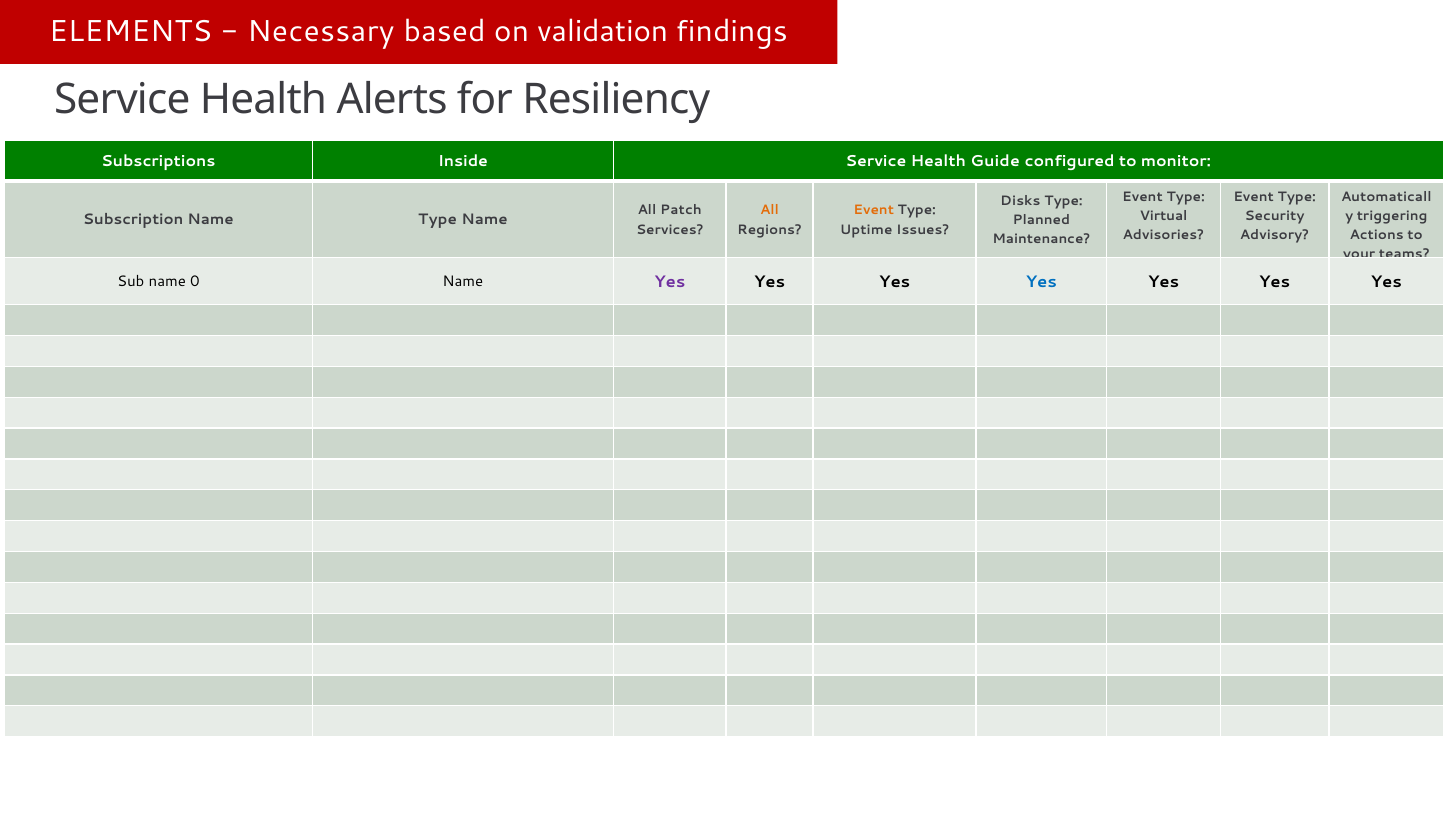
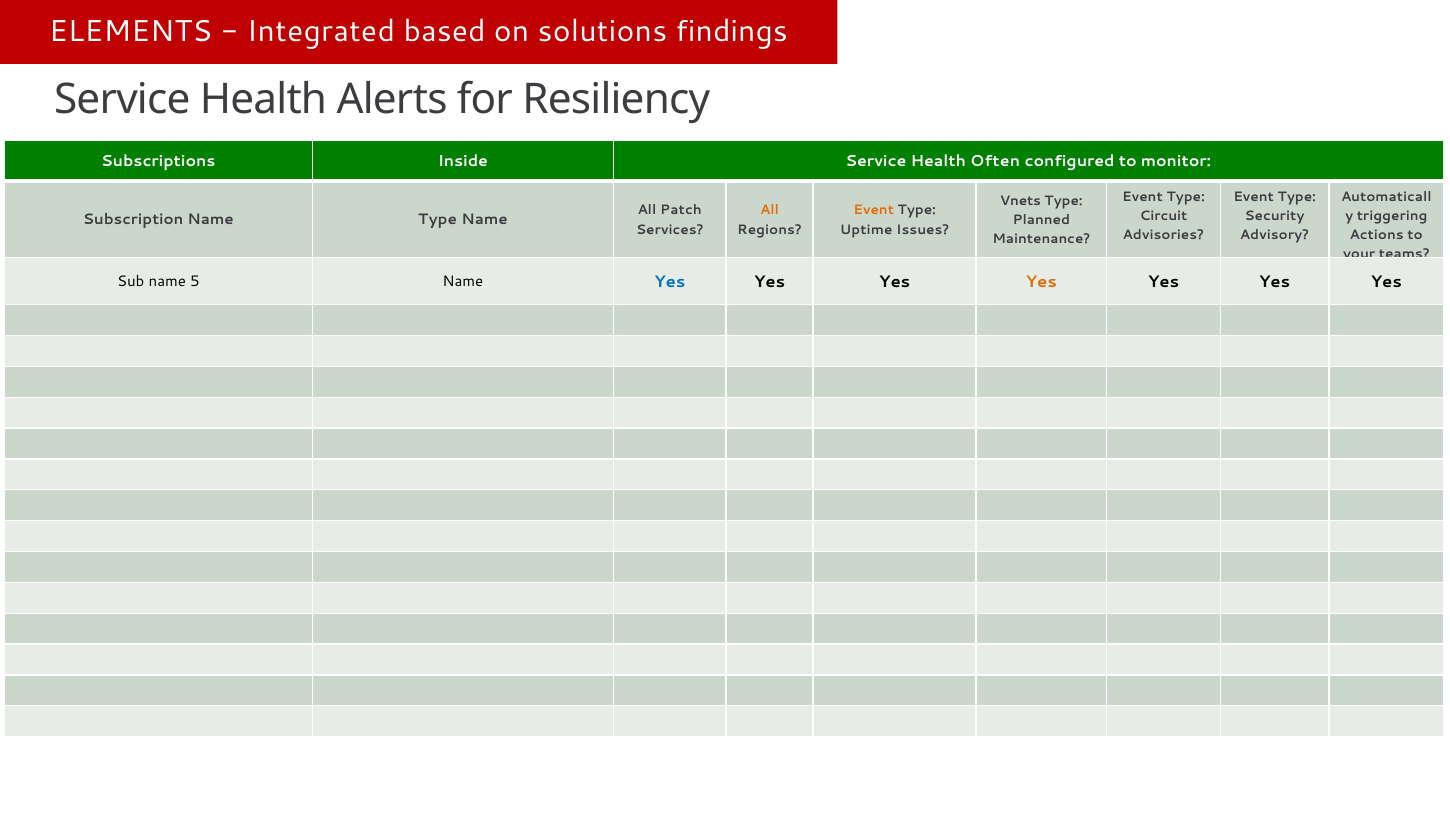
Necessary: Necessary -> Integrated
validation: validation -> solutions
Guide: Guide -> Often
Disks: Disks -> Vnets
Virtual: Virtual -> Circuit
0: 0 -> 5
Yes at (670, 282) colour: purple -> blue
Yes at (1041, 282) colour: blue -> orange
